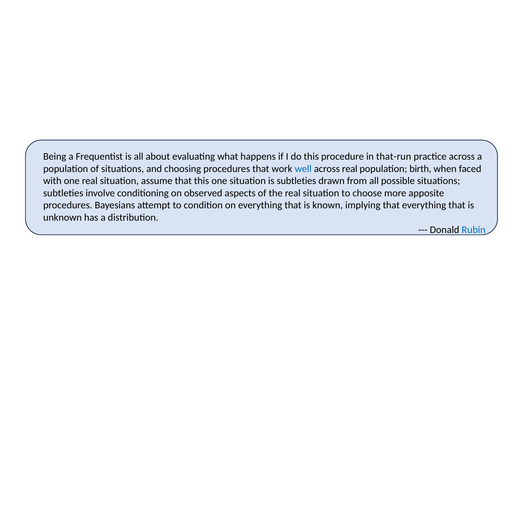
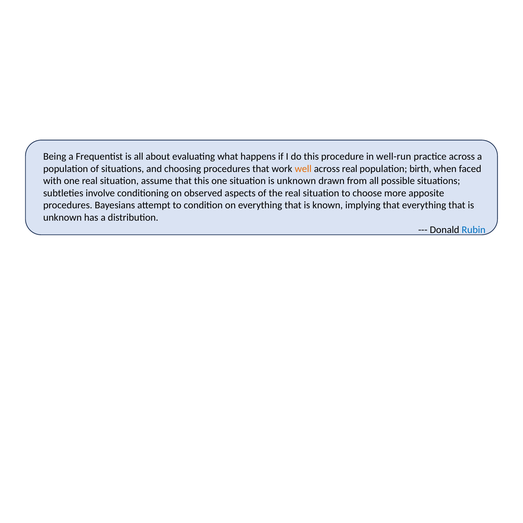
that-run: that-run -> well-run
well colour: blue -> orange
situation is subtleties: subtleties -> unknown
